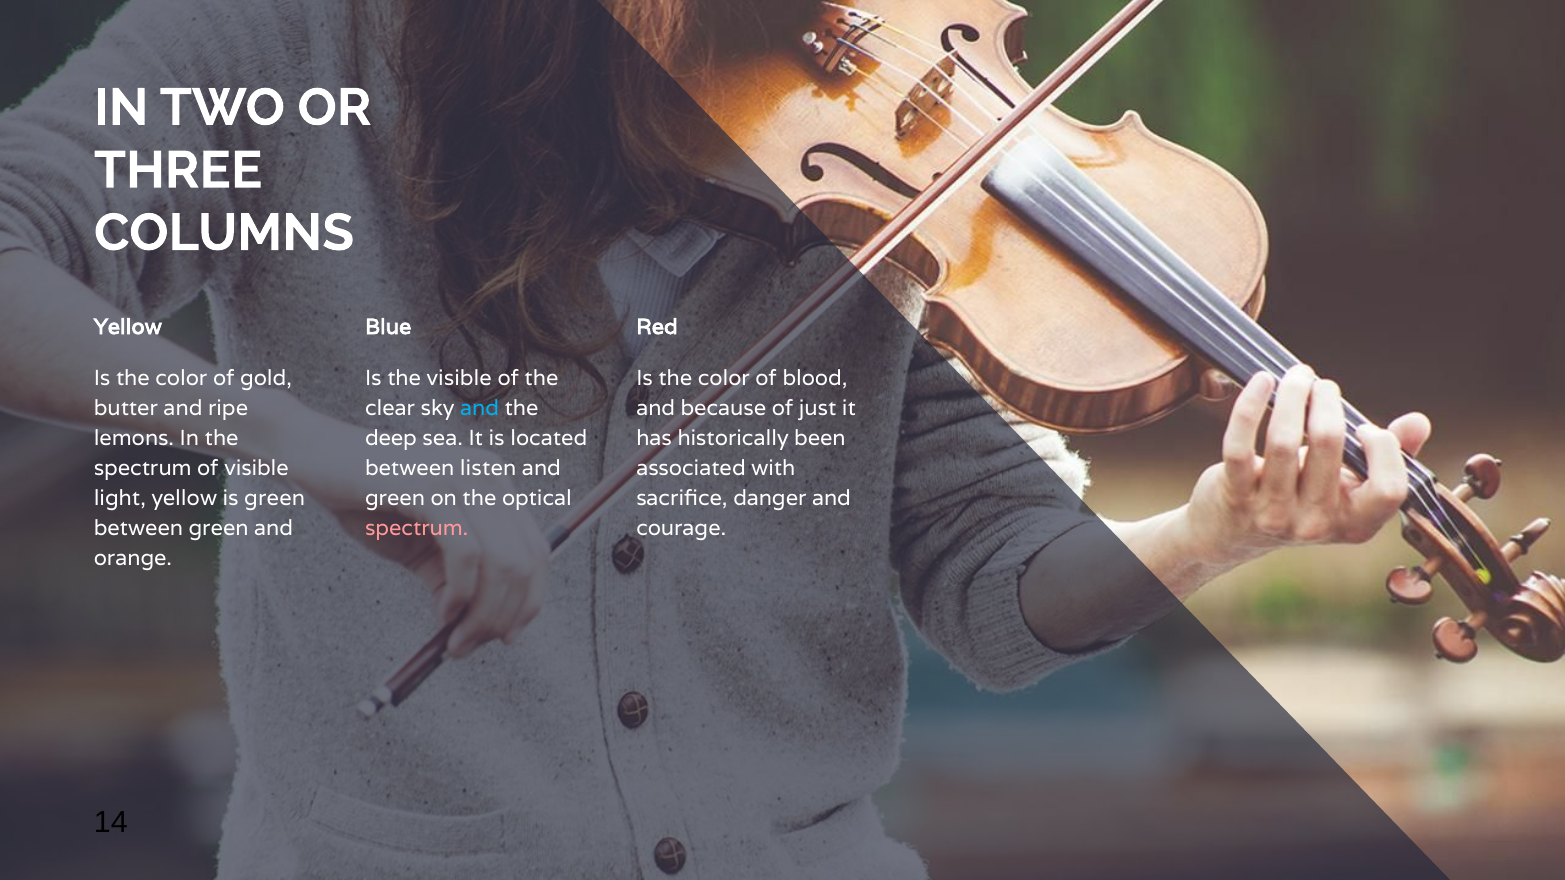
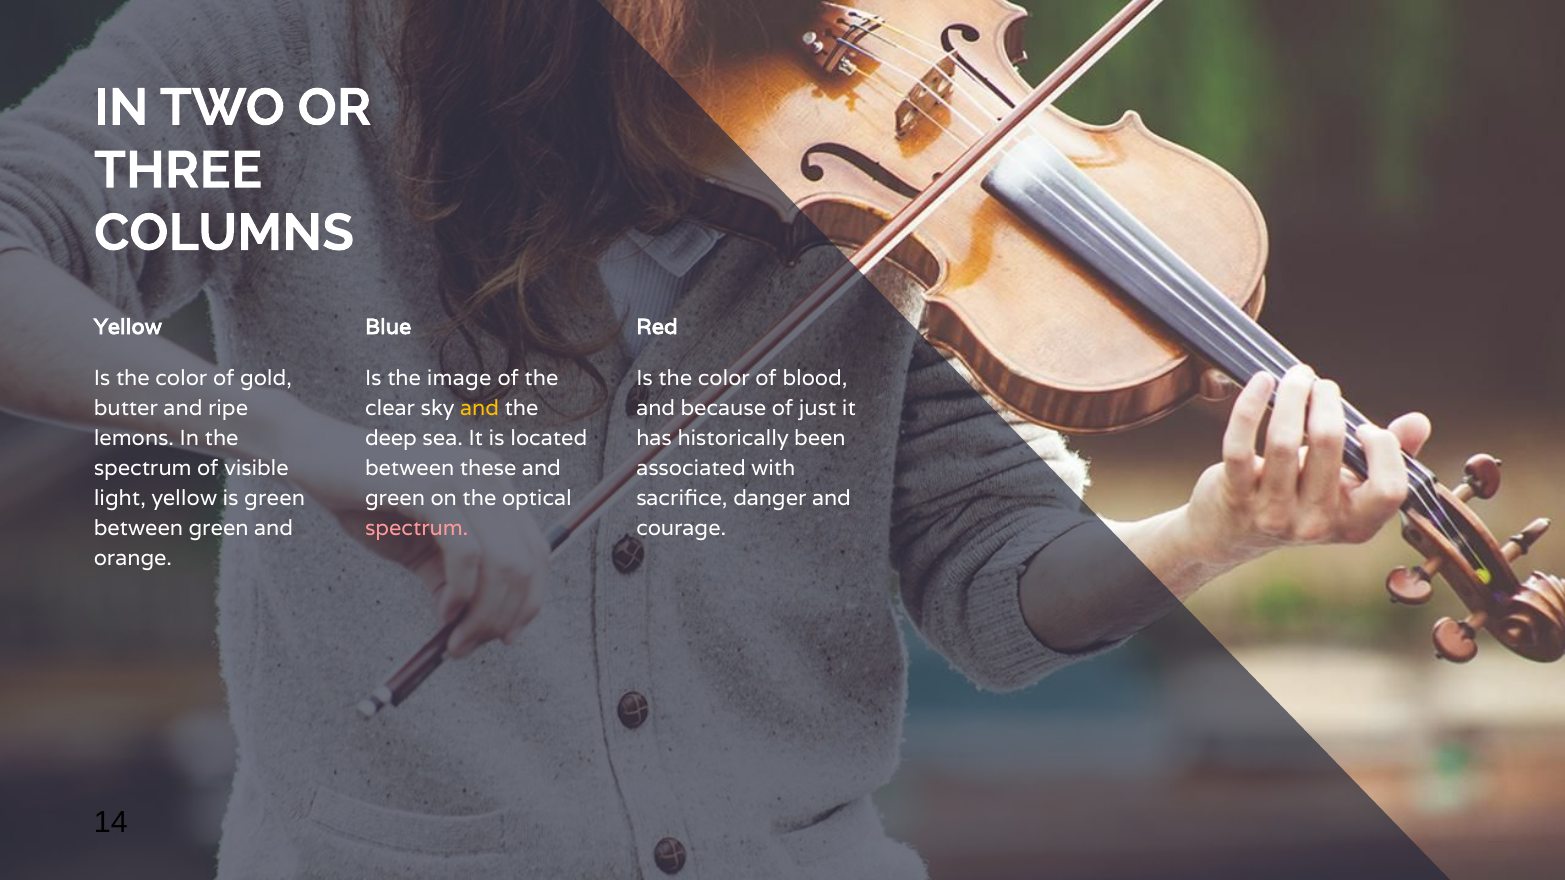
the visible: visible -> image
and at (480, 409) colour: light blue -> yellow
listen: listen -> these
